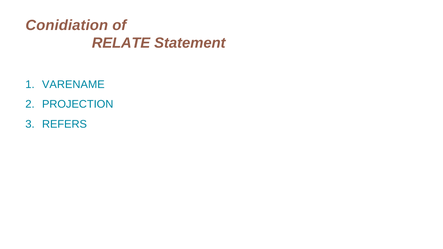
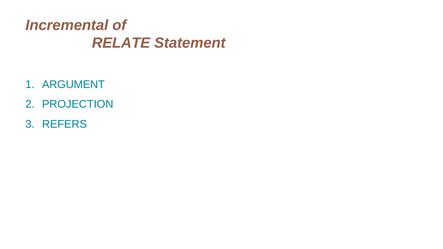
Conidiation: Conidiation -> Incremental
VARENAME: VARENAME -> ARGUMENT
